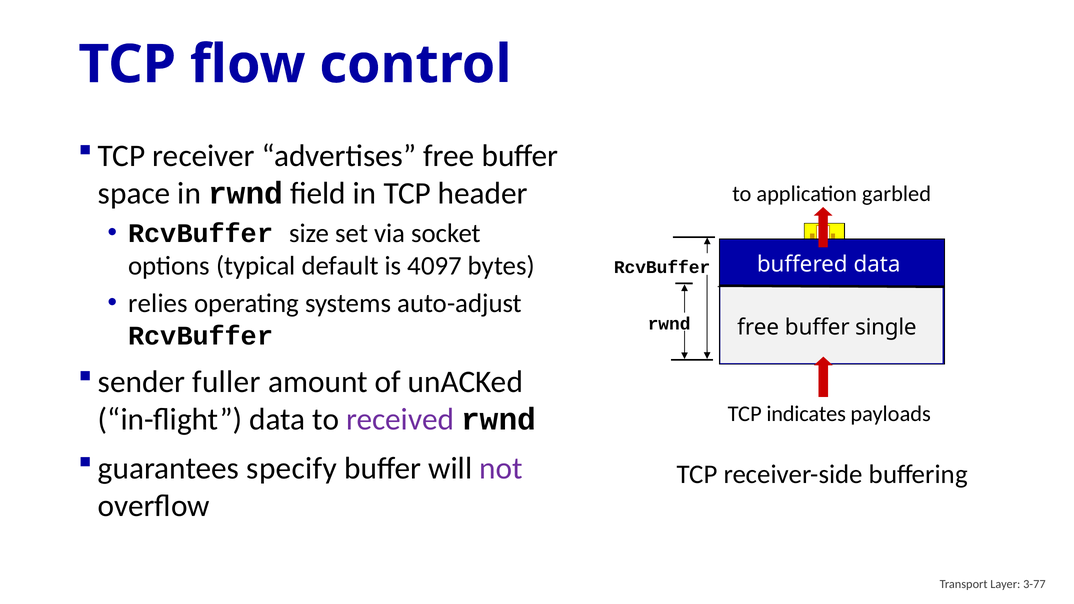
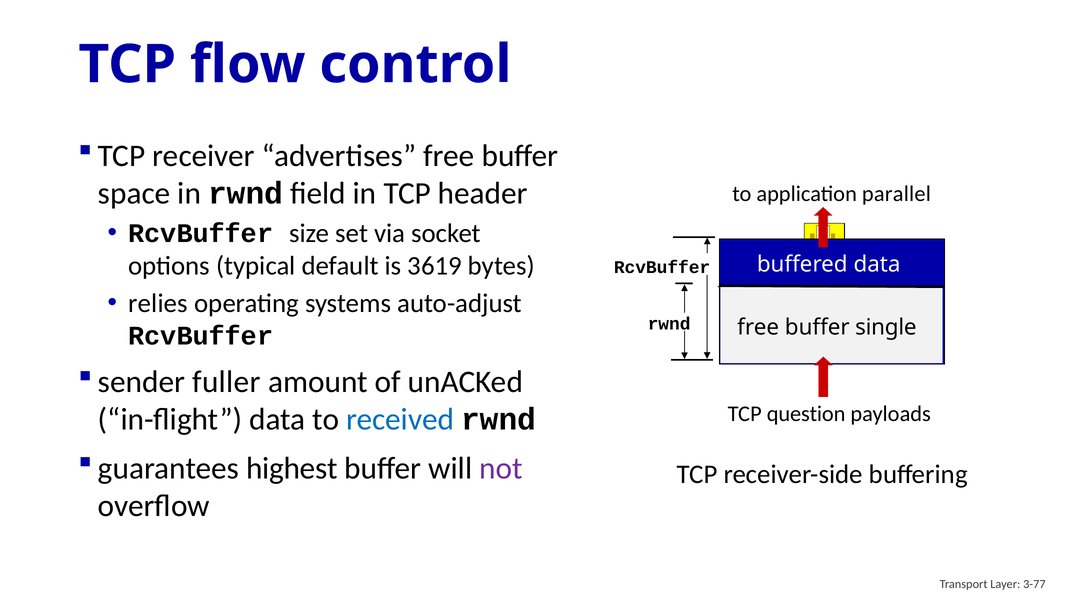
garbled: garbled -> parallel
4097: 4097 -> 3619
indicates: indicates -> question
received colour: purple -> blue
specify: specify -> highest
